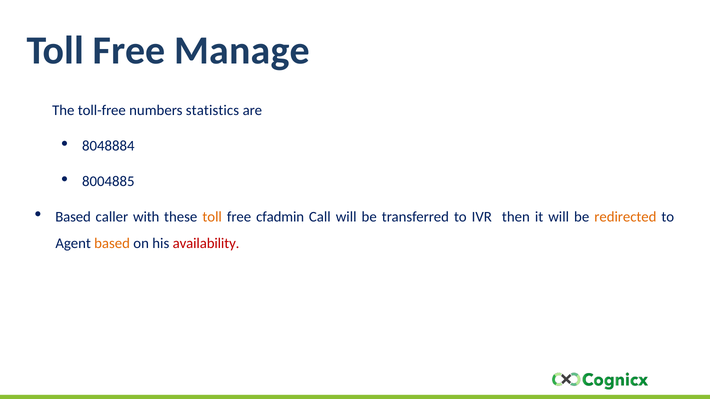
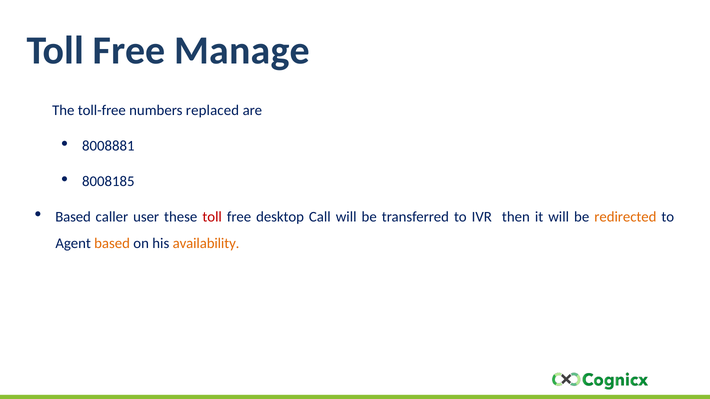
statistics: statistics -> replaced
8048884: 8048884 -> 8008881
8004885: 8004885 -> 8008185
with: with -> user
toll at (212, 217) colour: orange -> red
cfadmin: cfadmin -> desktop
availability colour: red -> orange
